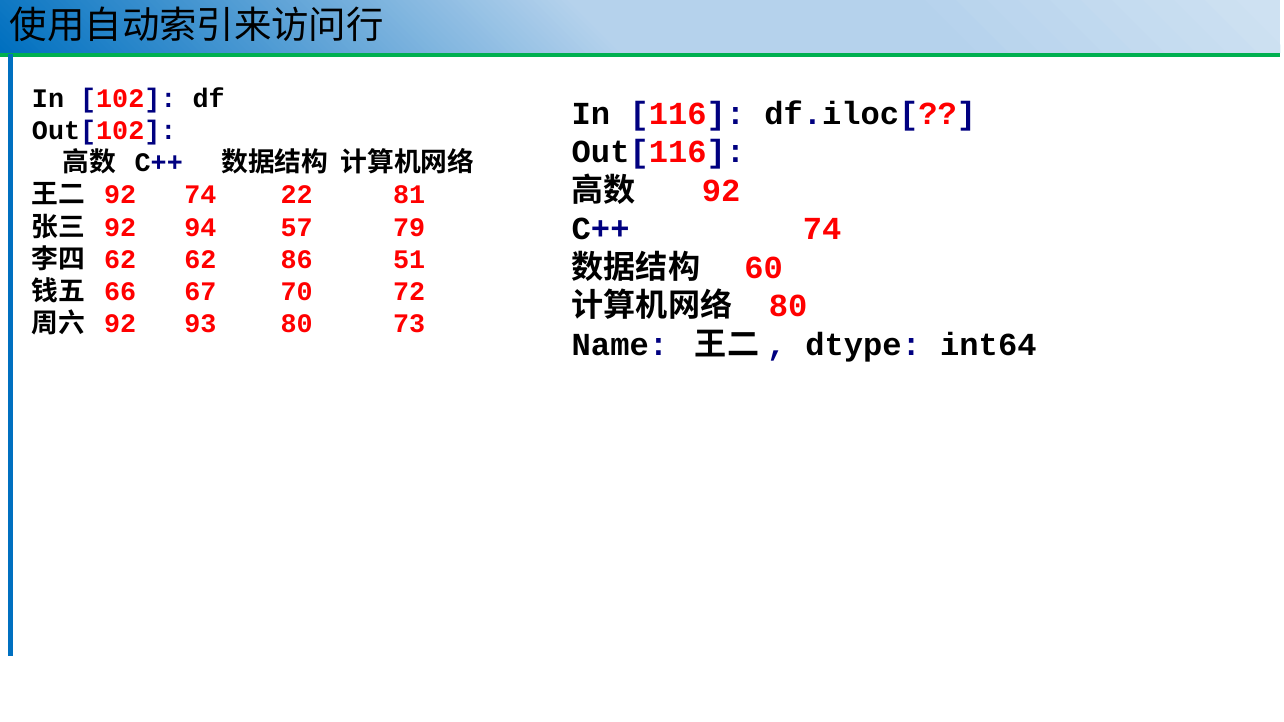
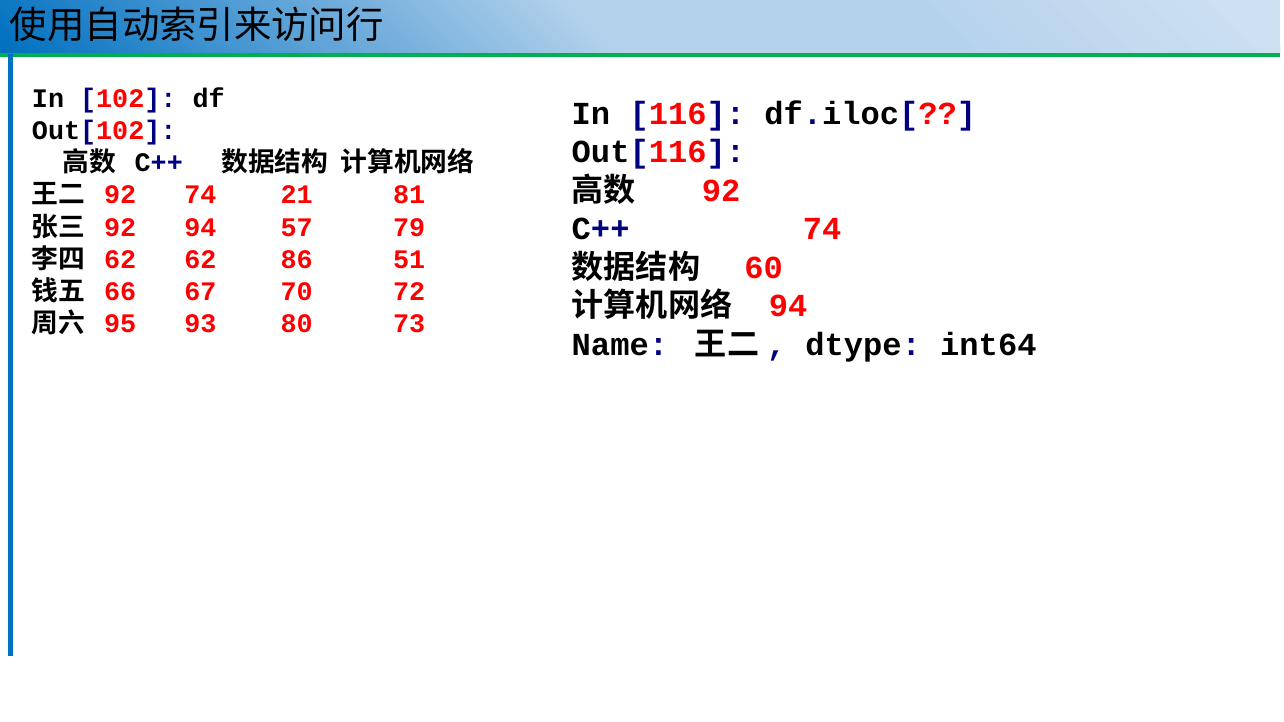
22: 22 -> 21
80 at (788, 306): 80 -> 94
92 at (120, 324): 92 -> 95
